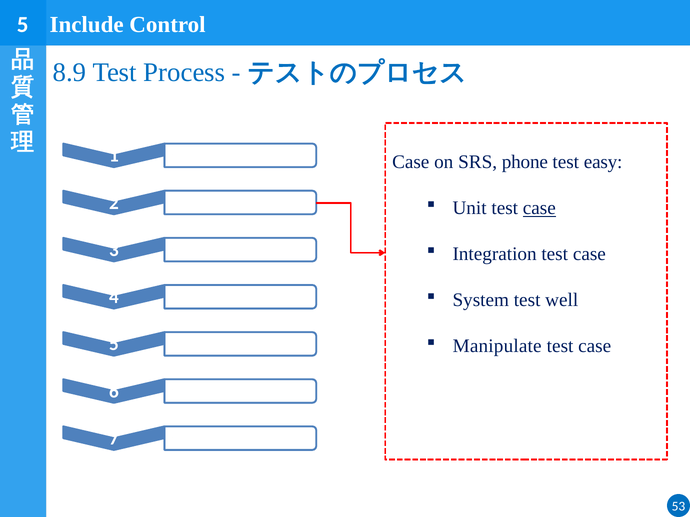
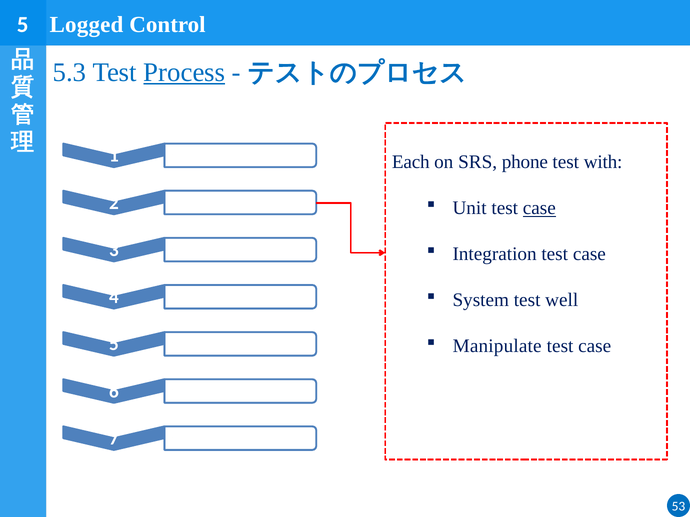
Include: Include -> Logged
8.9: 8.9 -> 5.3
Process underline: none -> present
Case at (411, 162): Case -> Each
easy: easy -> with
